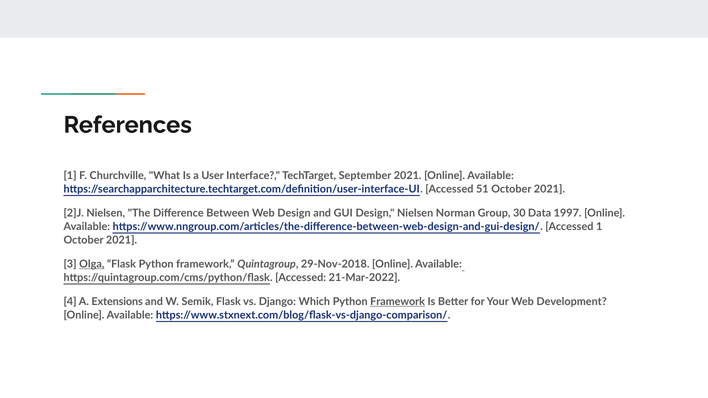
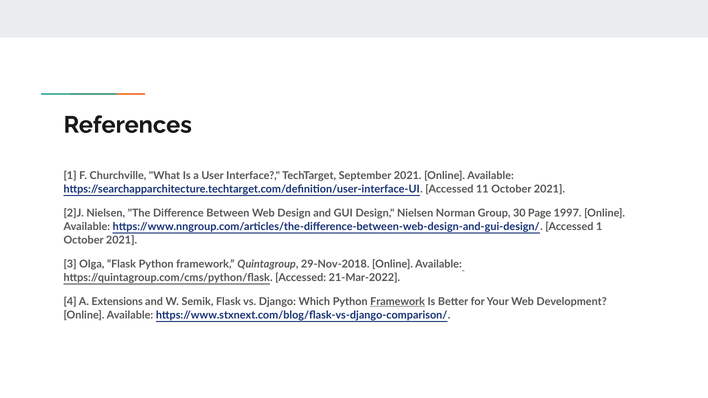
51: 51 -> 11
Data: Data -> Page
Olga underline: present -> none
